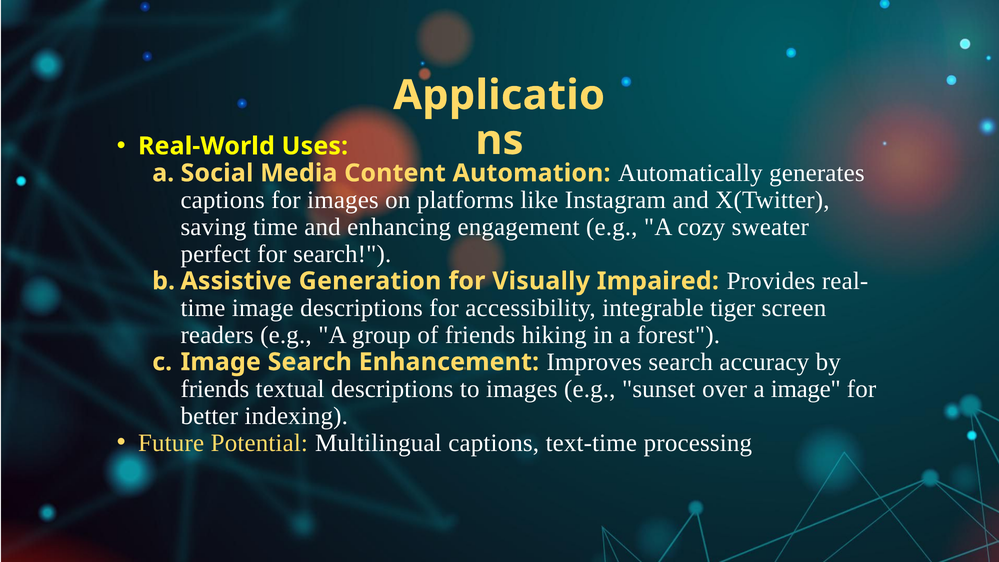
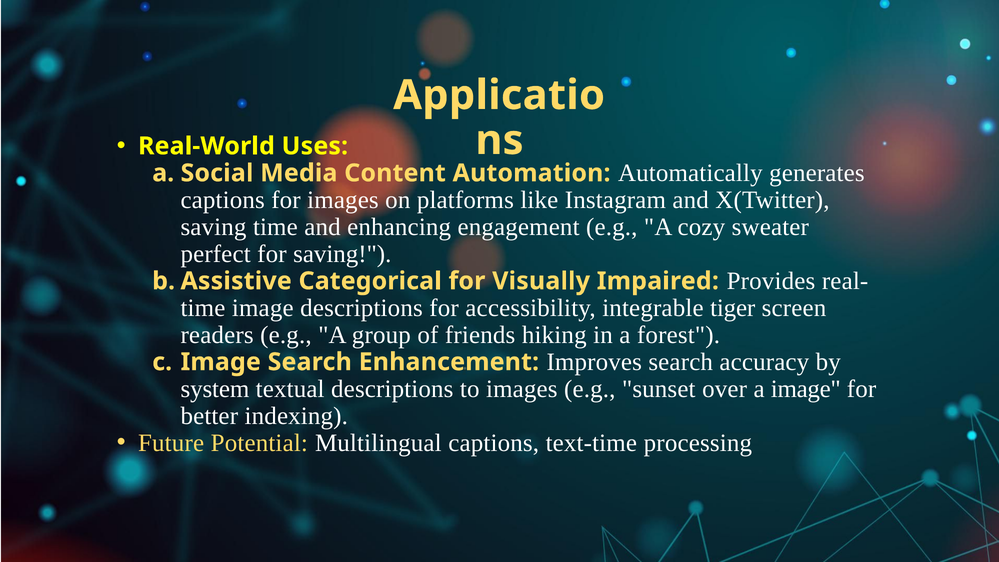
for search: search -> saving
Generation: Generation -> Categorical
friends at (215, 389): friends -> system
